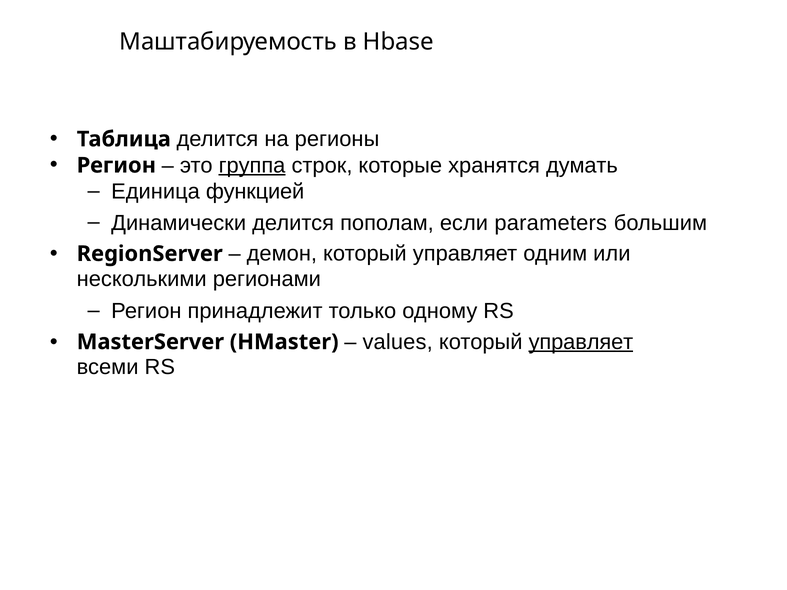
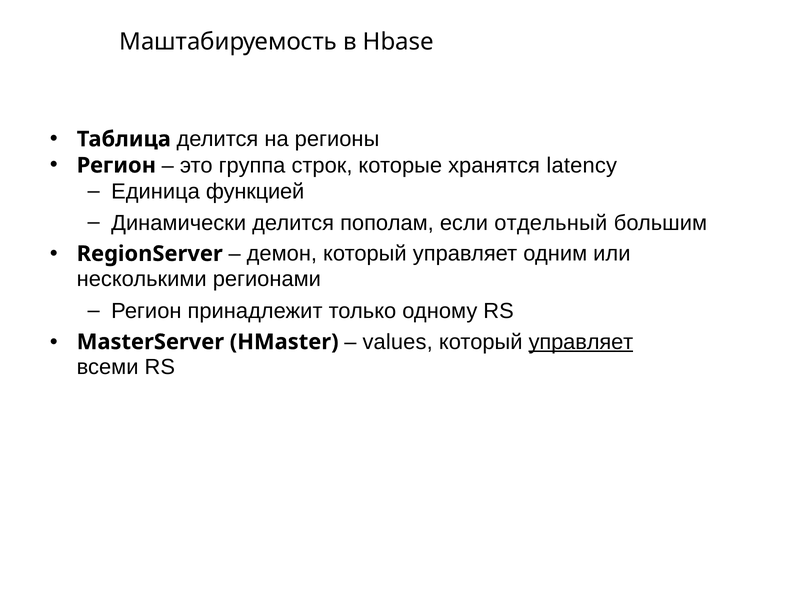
группа underline: present -> none
думать: думать -> latency
parameters: parameters -> отдельный
